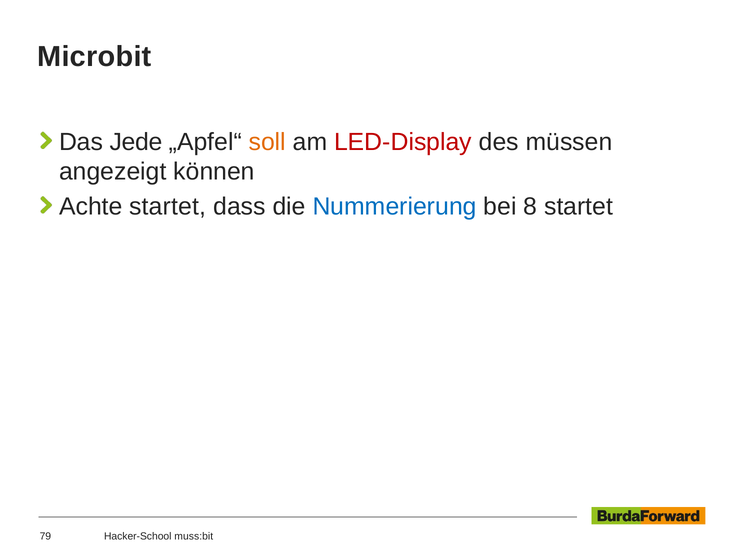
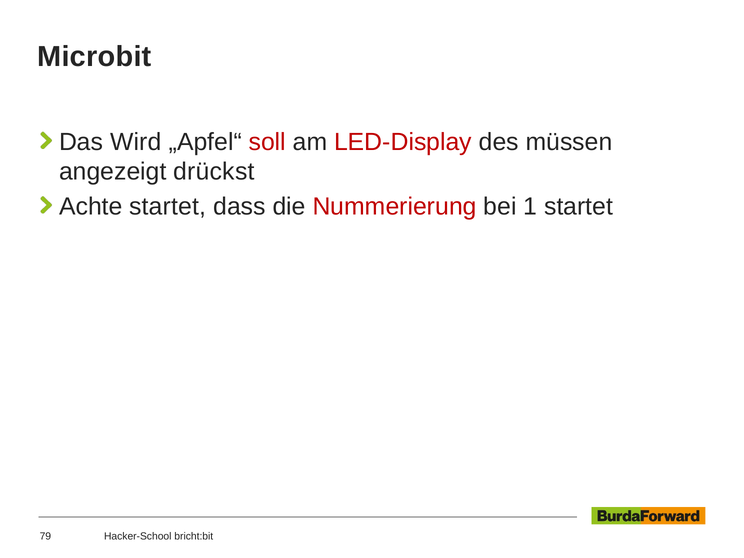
Jede: Jede -> Wird
soll colour: orange -> red
können: können -> drückst
Nummerierung colour: blue -> red
8: 8 -> 1
muss:bit: muss:bit -> bricht:bit
